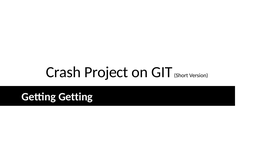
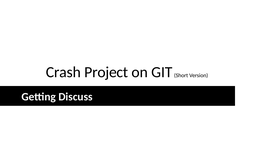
Getting Getting: Getting -> Discuss
